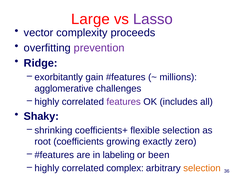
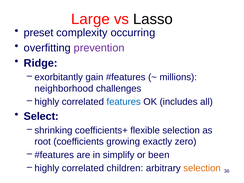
Lasso colour: purple -> black
vector: vector -> preset
proceeds: proceeds -> occurring
agglomerative: agglomerative -> neighborhood
features colour: purple -> blue
Shaky: Shaky -> Select
labeling: labeling -> simplify
complex: complex -> children
